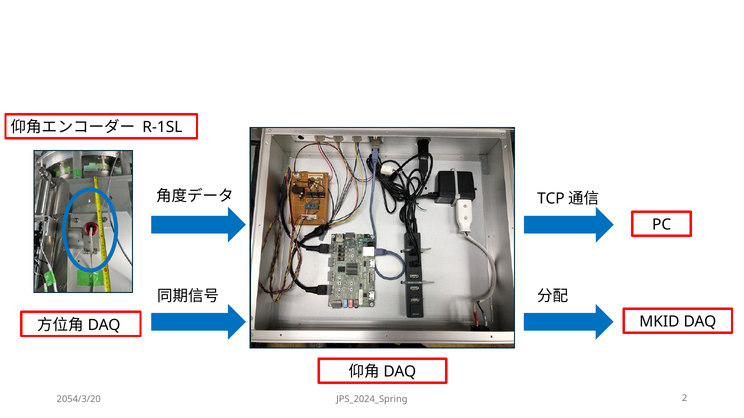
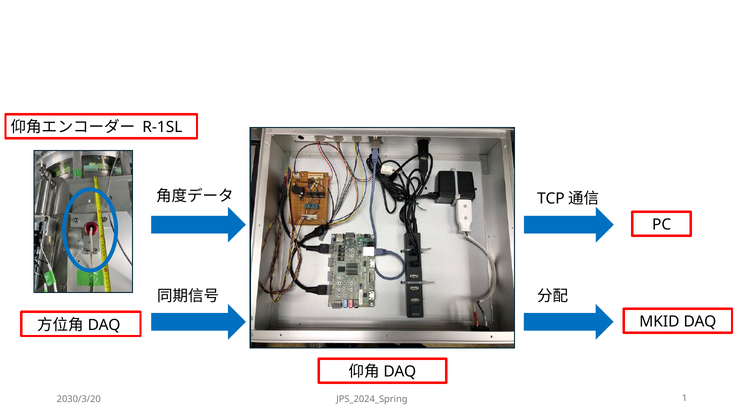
2054/3/20: 2054/3/20 -> 2030/3/20
2: 2 -> 1
